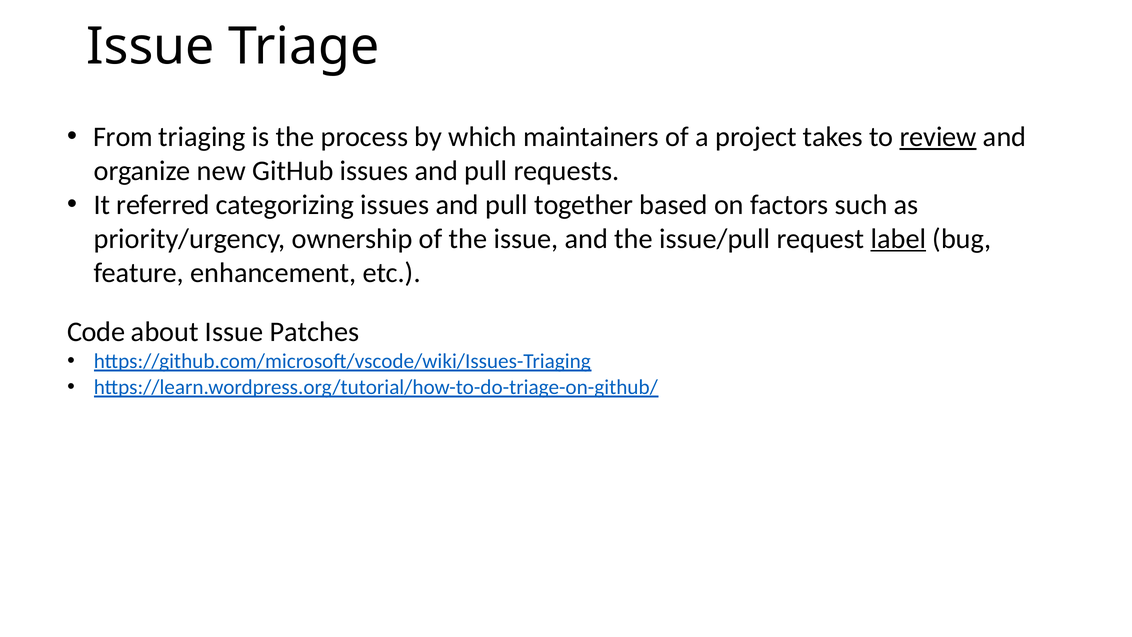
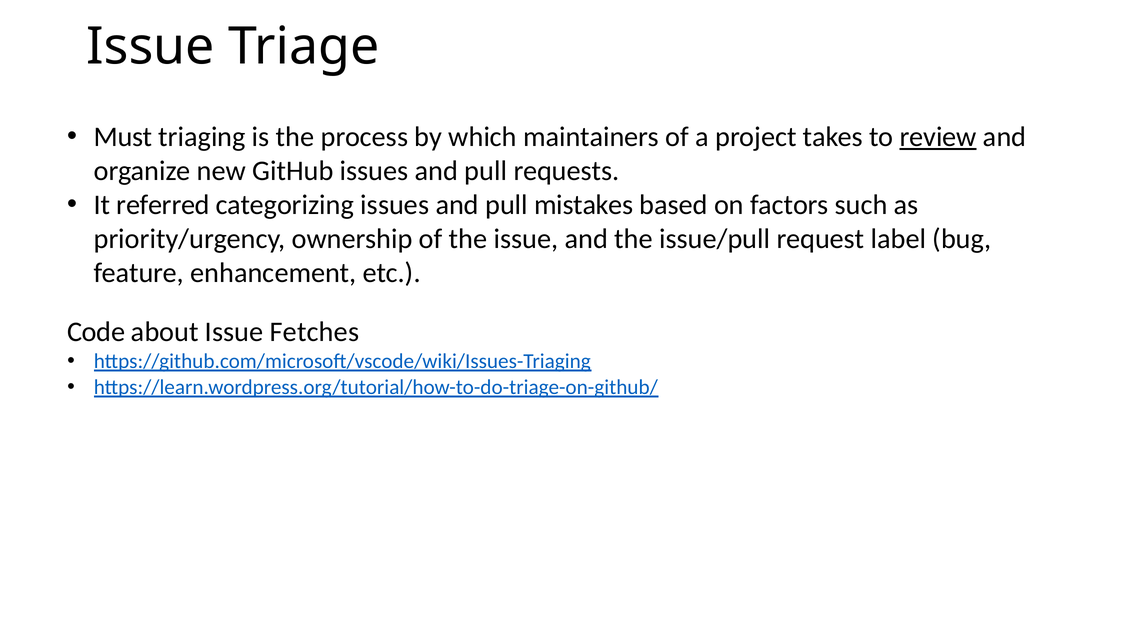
From: From -> Must
together: together -> mistakes
label underline: present -> none
Patches: Patches -> Fetches
